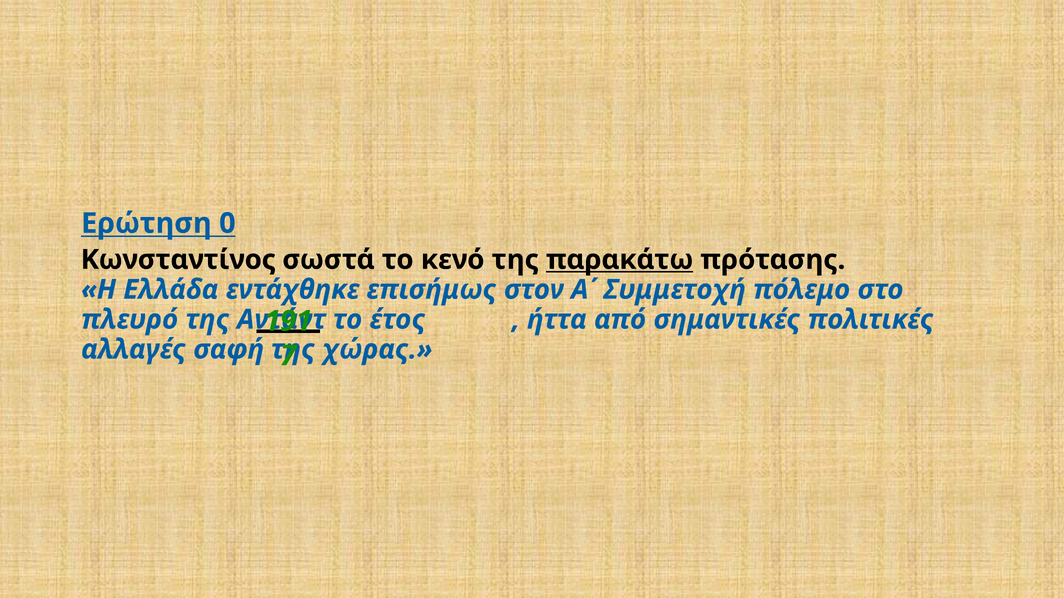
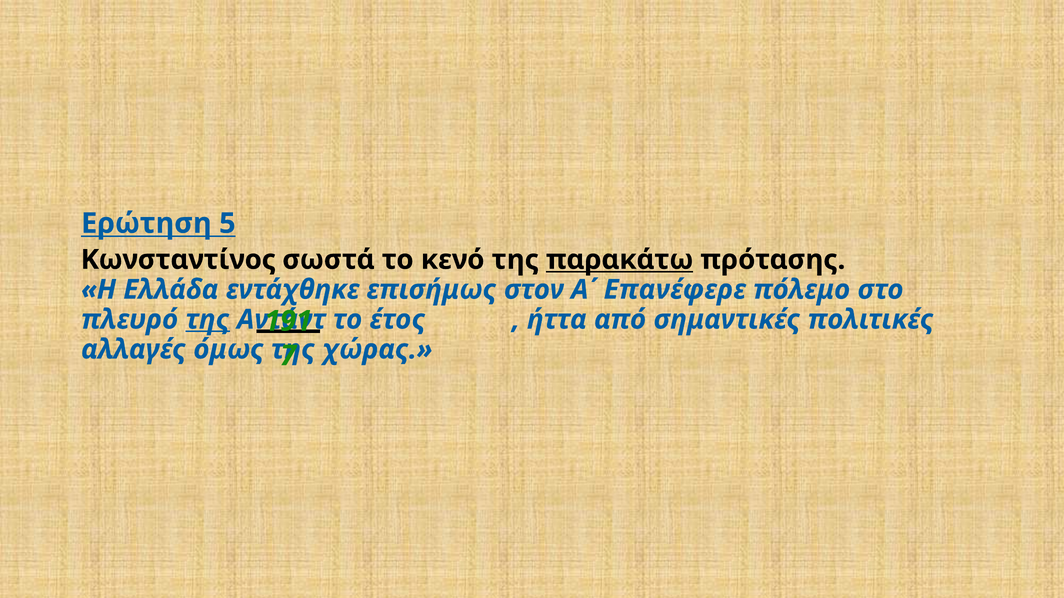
0: 0 -> 5
Συμμετοχή: Συμμετοχή -> Επανέφερε
της at (208, 320) underline: none -> present
σαφή: σαφή -> όμως
